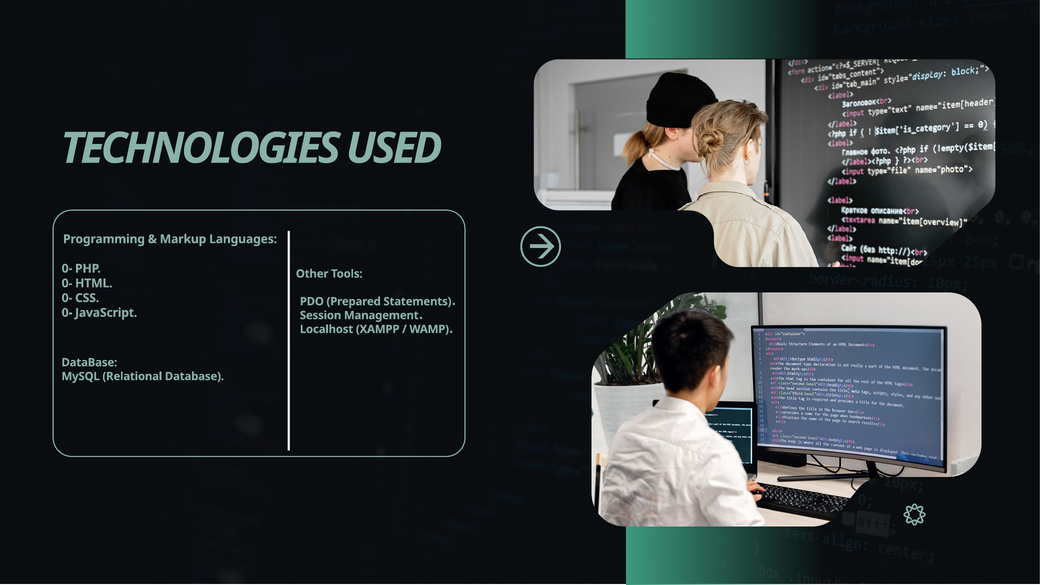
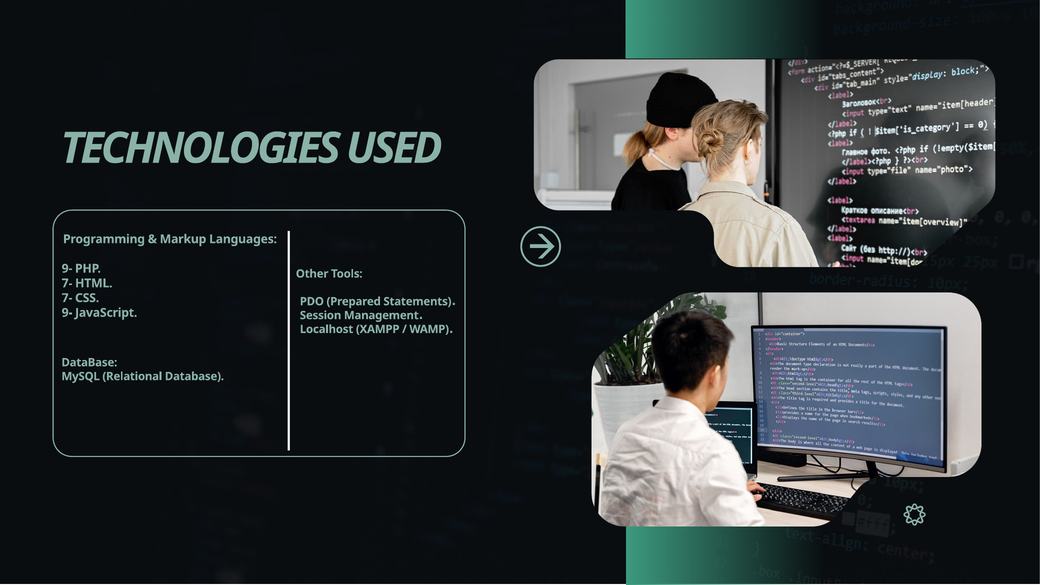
0- at (67, 269): 0- -> 9-
0- at (67, 283): 0- -> 7-
0- at (67, 298): 0- -> 7-
0- at (67, 313): 0- -> 9-
